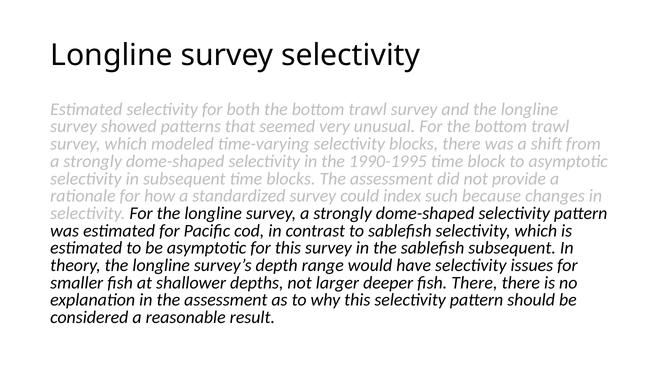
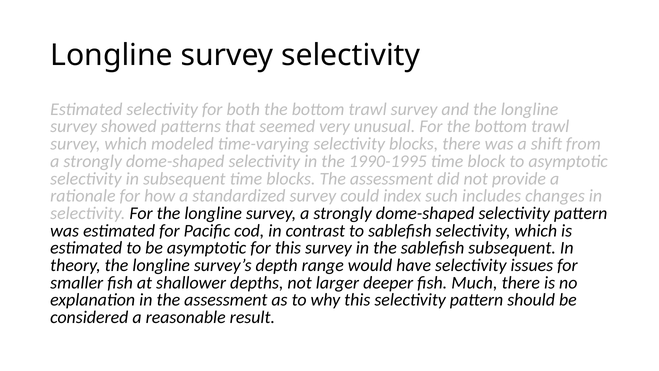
because: because -> includes
fish There: There -> Much
